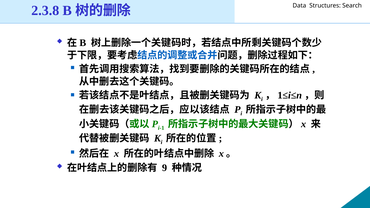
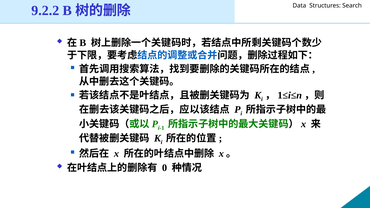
2.3.8: 2.3.8 -> 9.2.2
9: 9 -> 0
